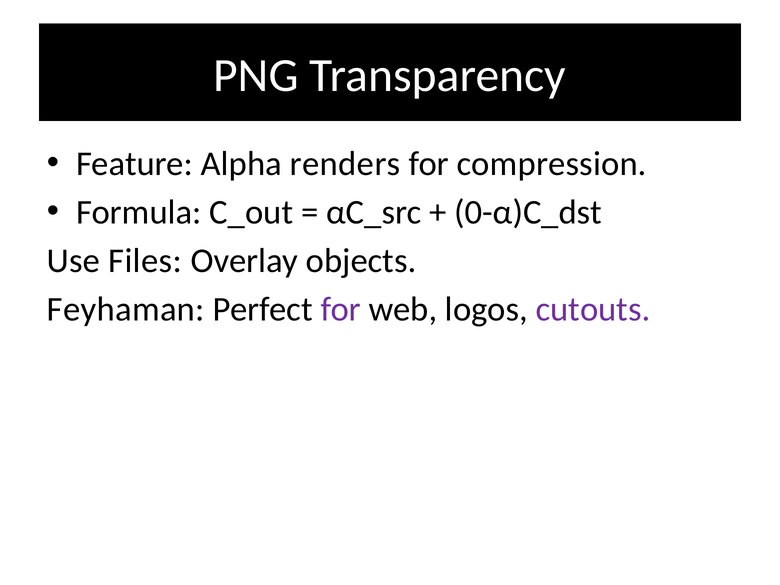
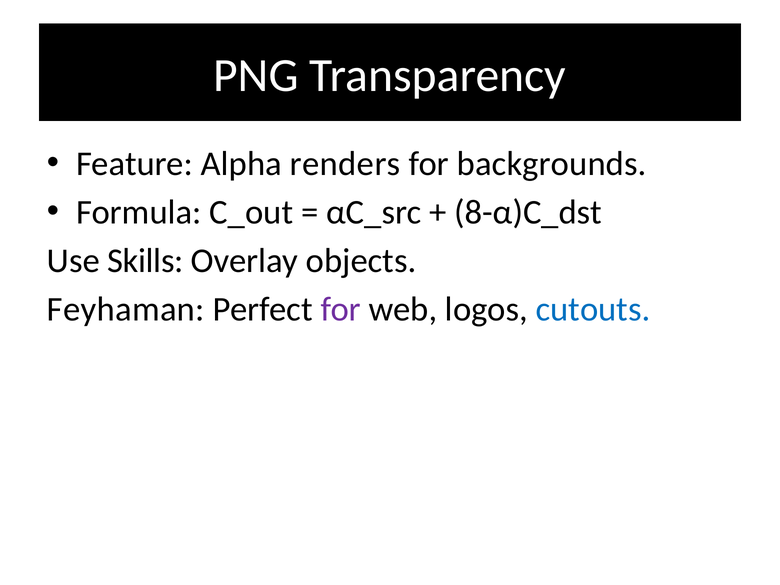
compression: compression -> backgrounds
0-α)C_dst: 0-α)C_dst -> 8-α)C_dst
Files: Files -> Skills
cutouts colour: purple -> blue
